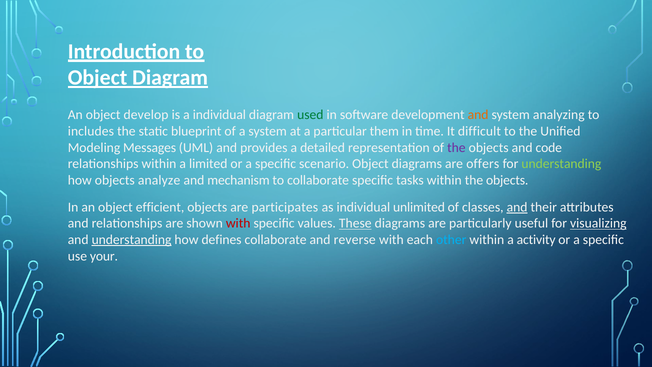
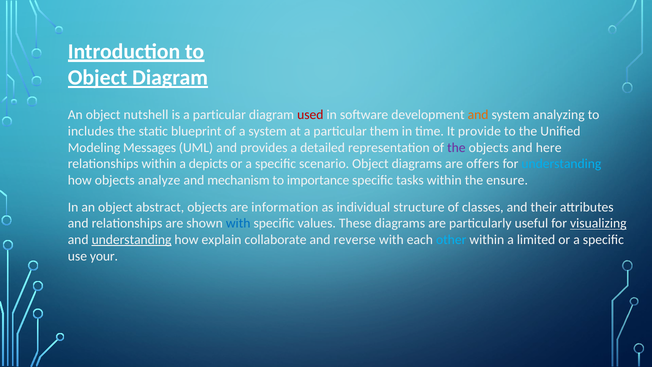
develop: develop -> nutshell
is a individual: individual -> particular
used colour: green -> red
difficult: difficult -> provide
code: code -> here
limited: limited -> depicts
understanding at (561, 164) colour: light green -> light blue
to collaborate: collaborate -> importance
within the objects: objects -> ensure
efficient: efficient -> abstract
participates: participates -> information
unlimited: unlimited -> structure
and at (517, 207) underline: present -> none
with at (238, 223) colour: red -> blue
These underline: present -> none
defines: defines -> explain
activity: activity -> limited
